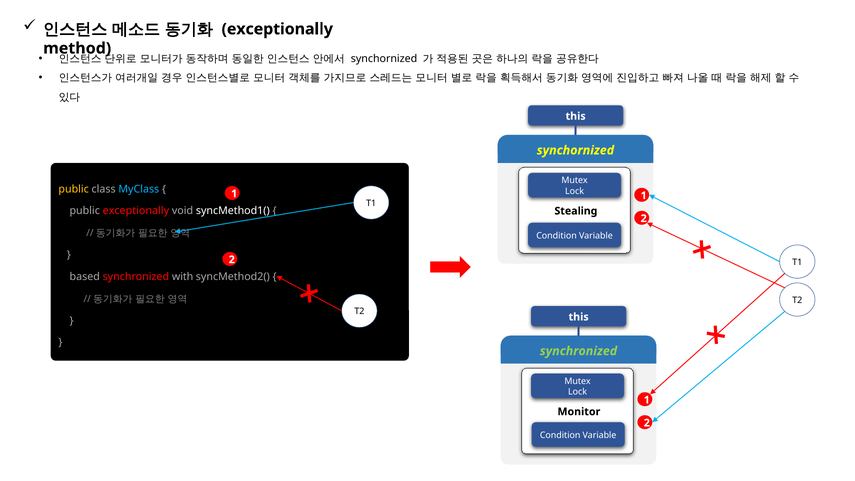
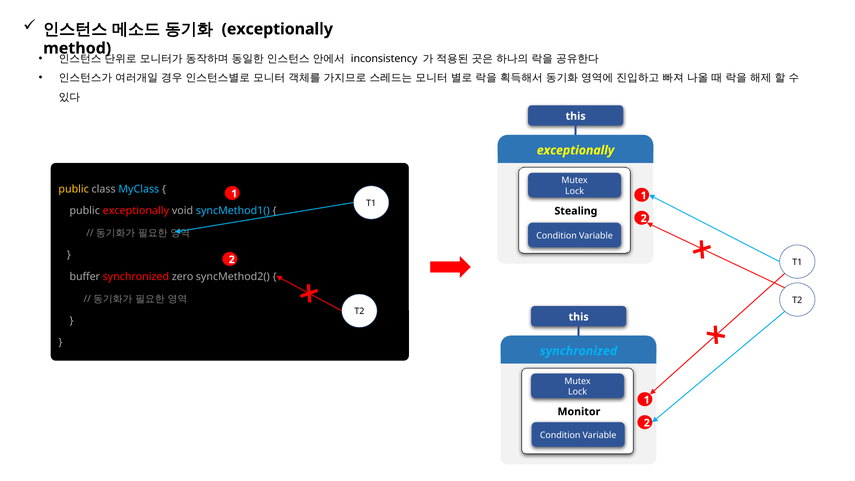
synchornized at (384, 59): synchornized -> inconsistency
synchornized at (575, 150): synchornized -> exceptionally
syncMethod1( colour: white -> light blue
based: based -> buffer
with: with -> zero
synchronized at (578, 351) colour: light green -> light blue
